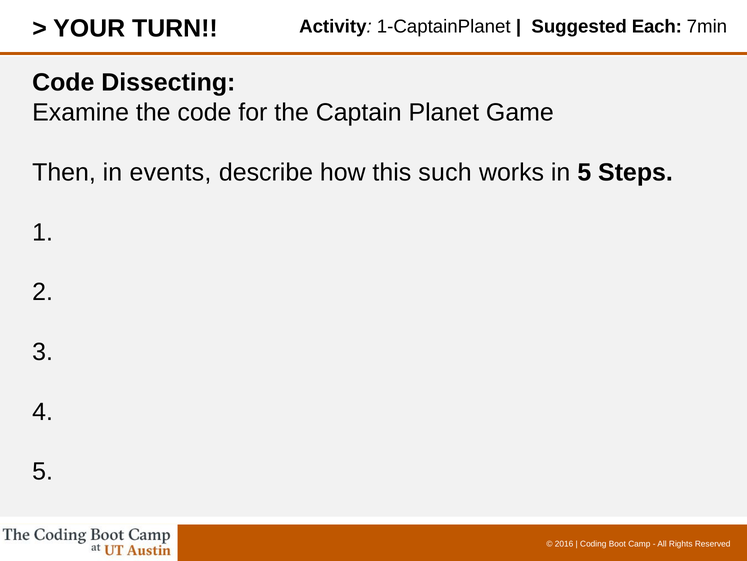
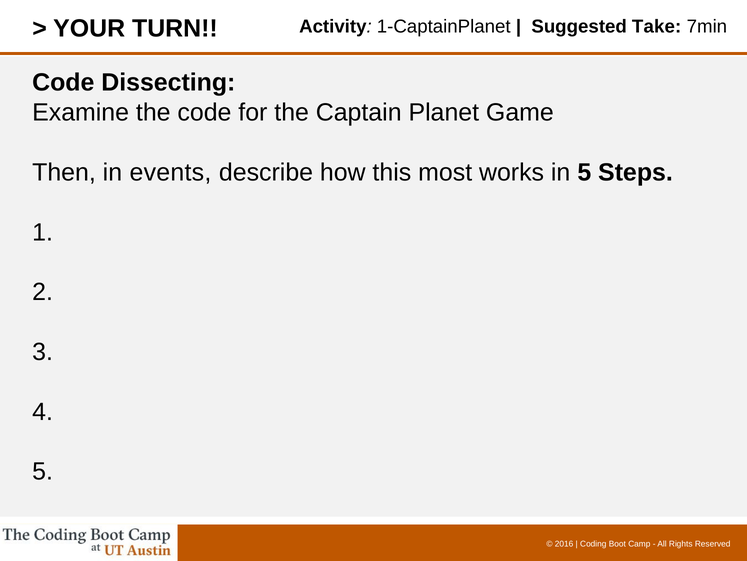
Each: Each -> Take
such: such -> most
